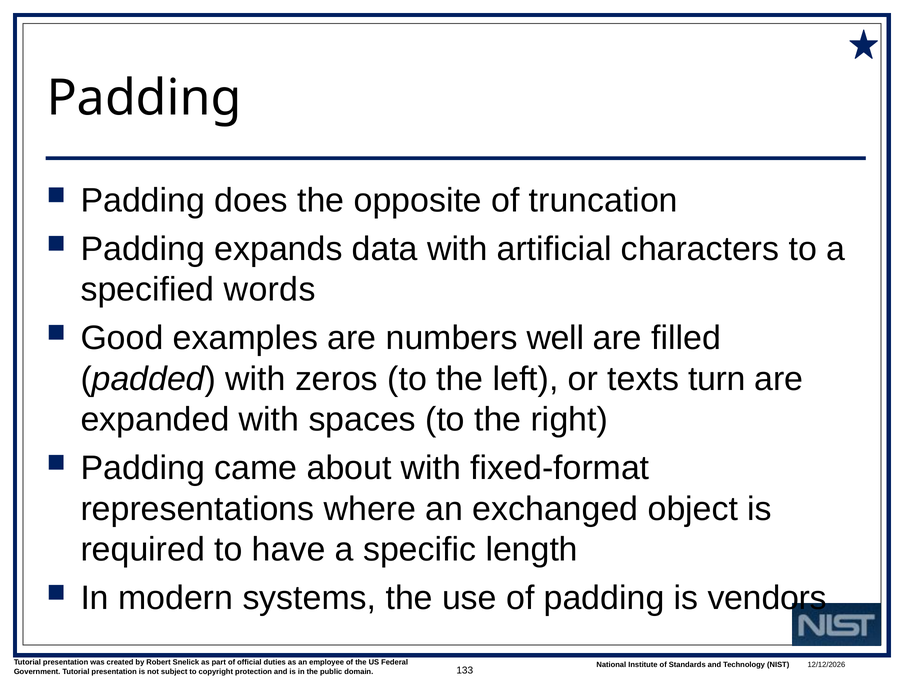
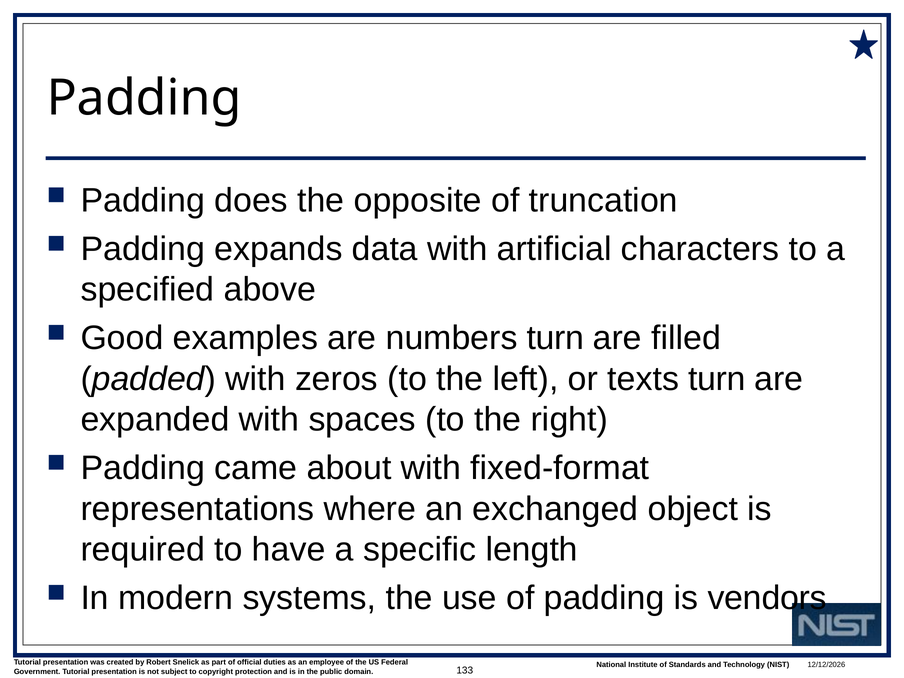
words: words -> above
numbers well: well -> turn
